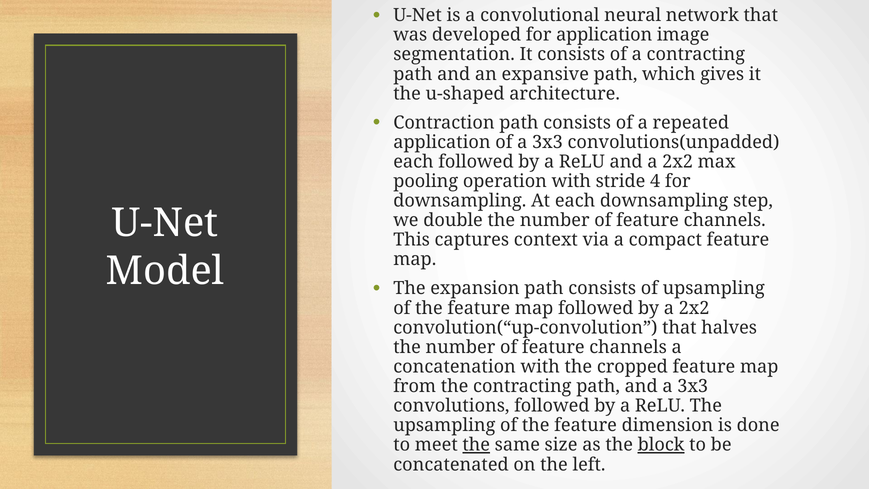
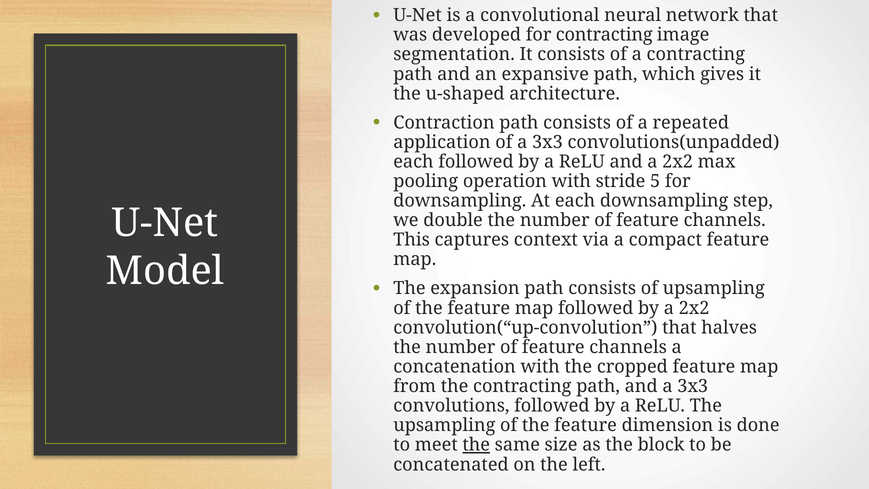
for application: application -> contracting
4: 4 -> 5
block underline: present -> none
